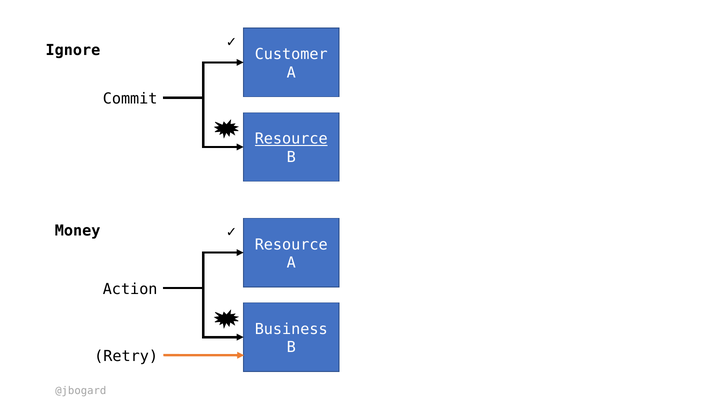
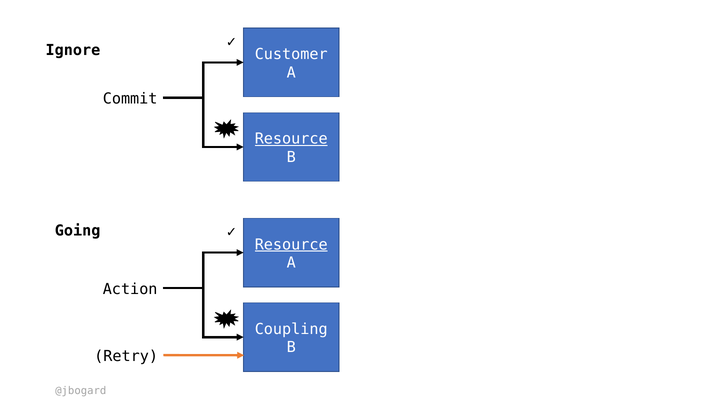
Money: Money -> Going
Resource at (291, 244) underline: none -> present
Business: Business -> Coupling
